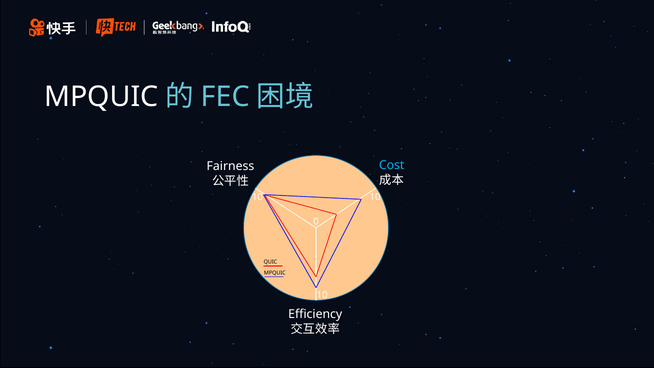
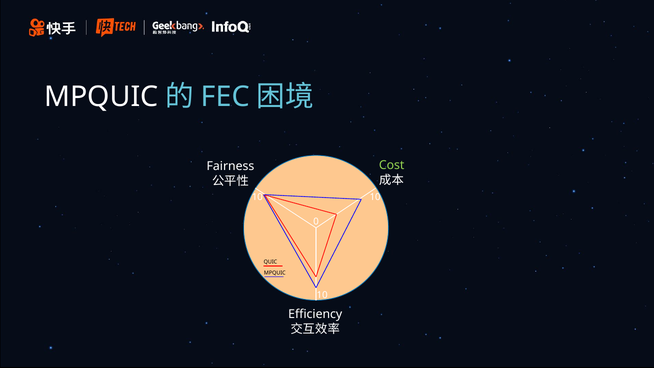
Cost colour: light blue -> light green
